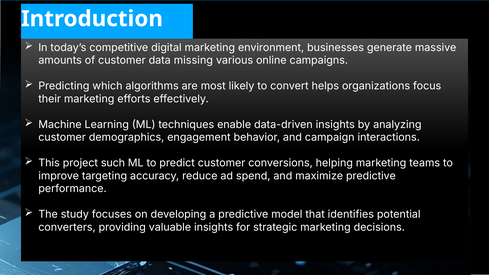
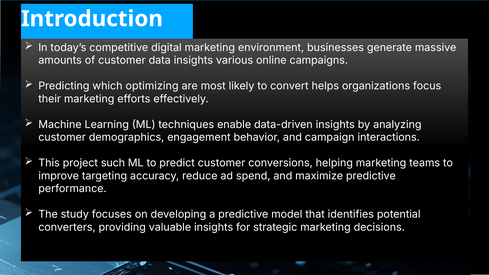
data missing: missing -> insights
algorithms: algorithms -> optimizing
